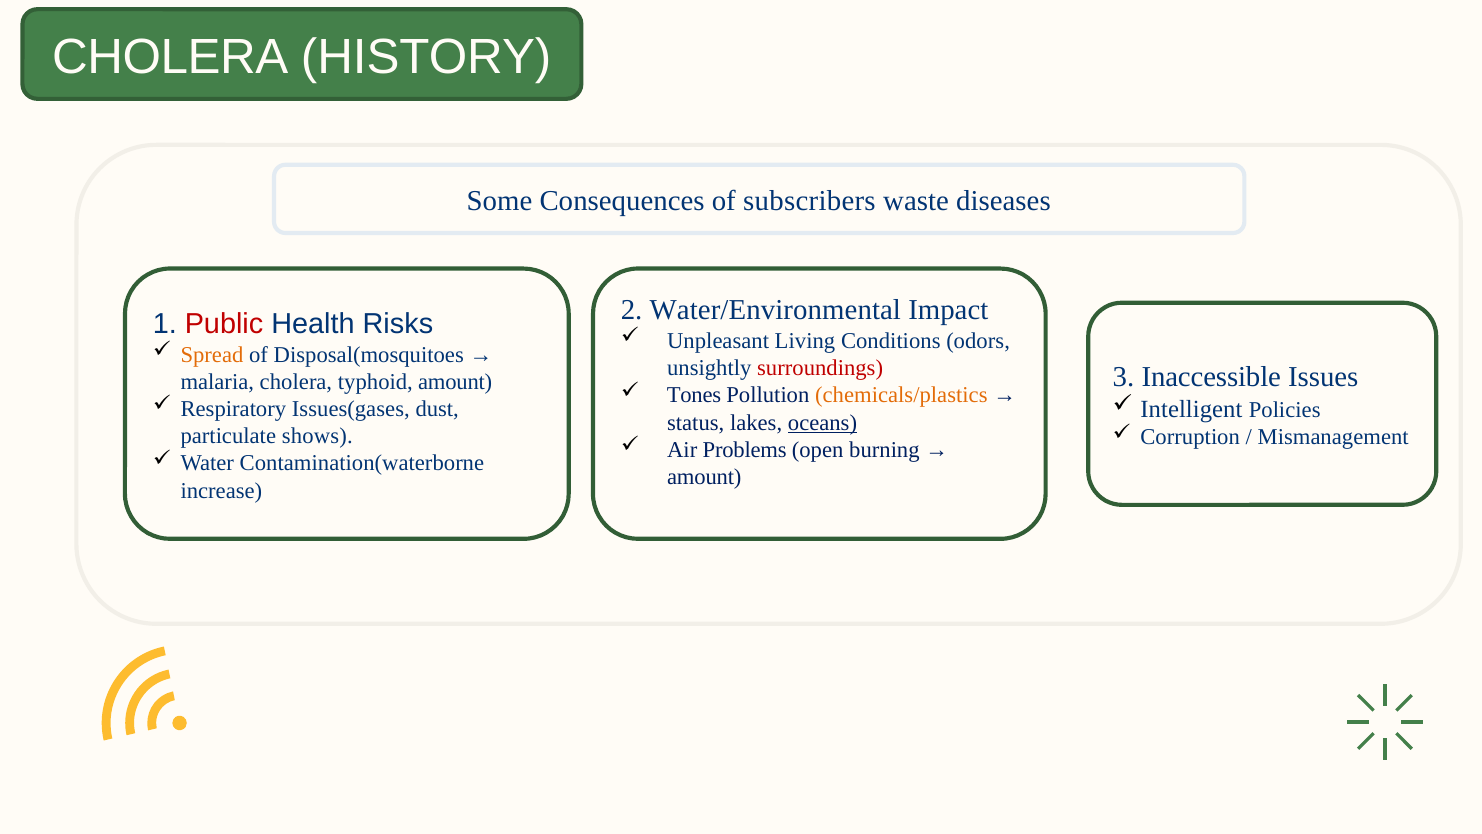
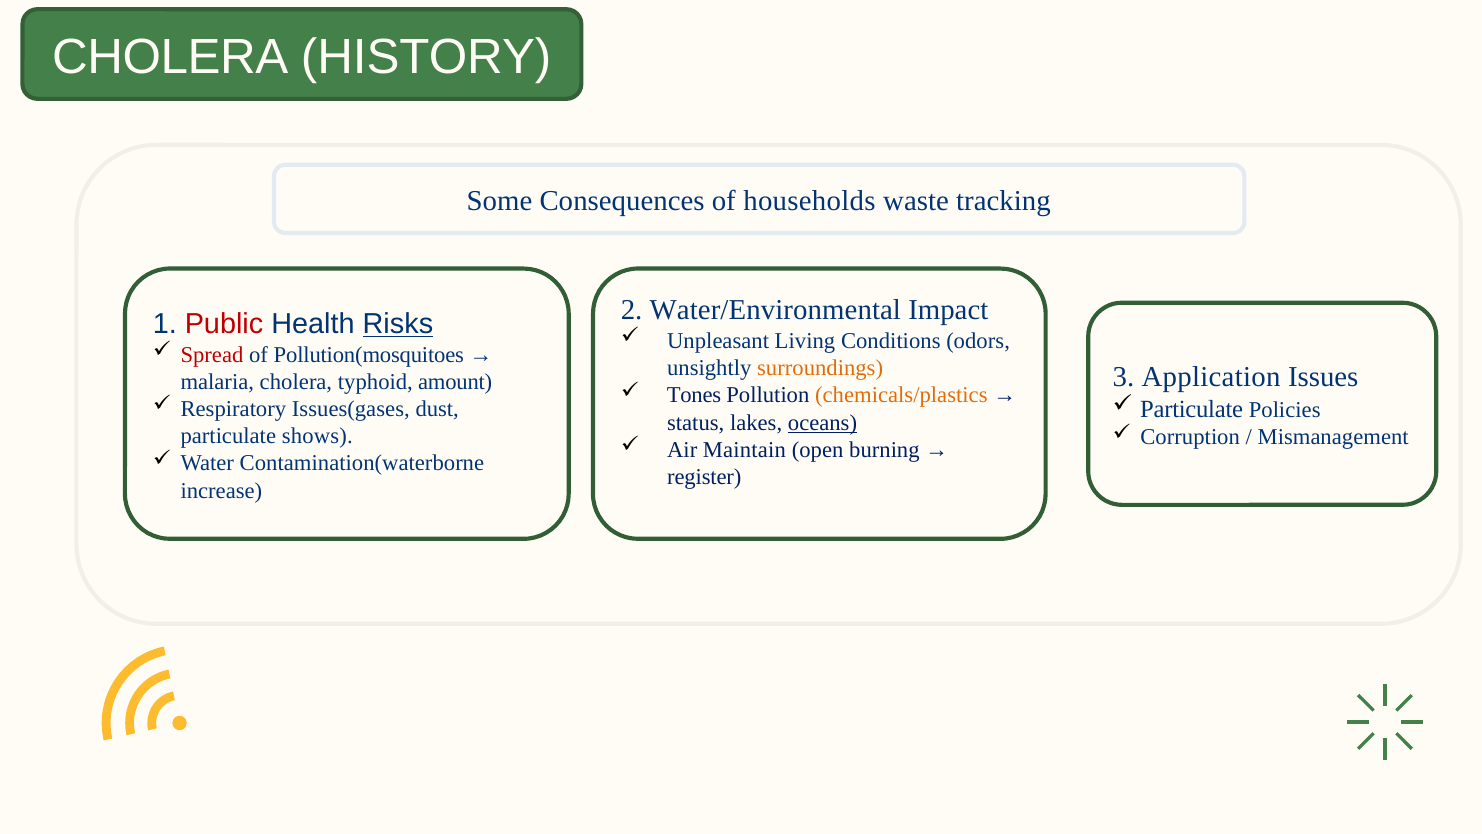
subscribers: subscribers -> households
diseases: diseases -> tracking
Risks underline: none -> present
Spread colour: orange -> red
Disposal(mosquitoes: Disposal(mosquitoes -> Pollution(mosquitoes
surroundings colour: red -> orange
Inaccessible: Inaccessible -> Application
Intelligent at (1191, 409): Intelligent -> Particulate
Problems: Problems -> Maintain
amount at (704, 477): amount -> register
